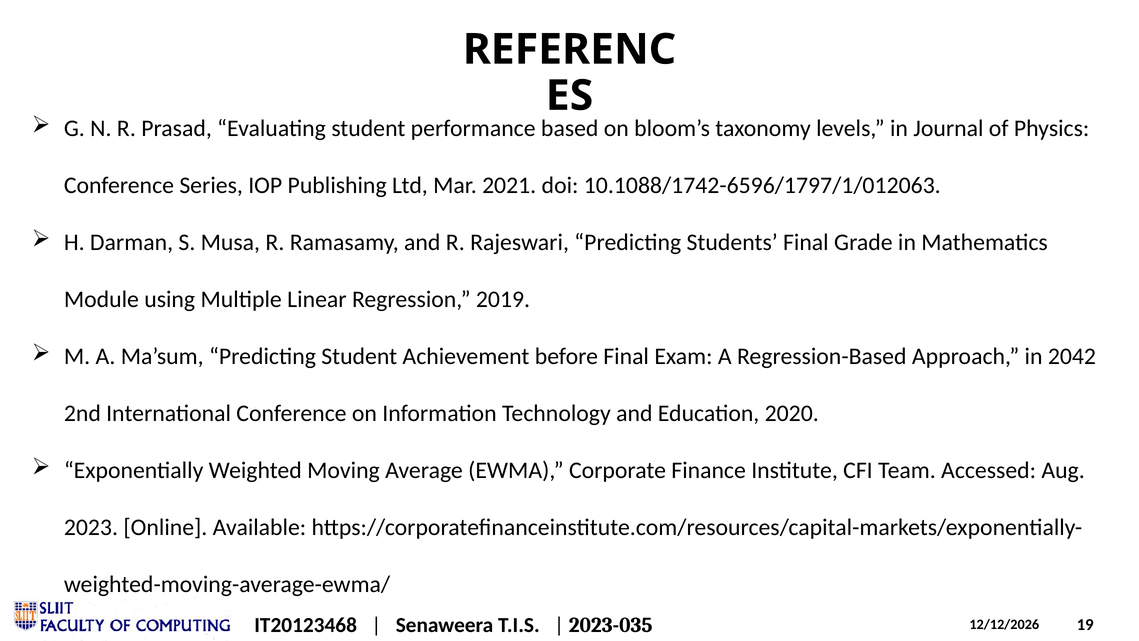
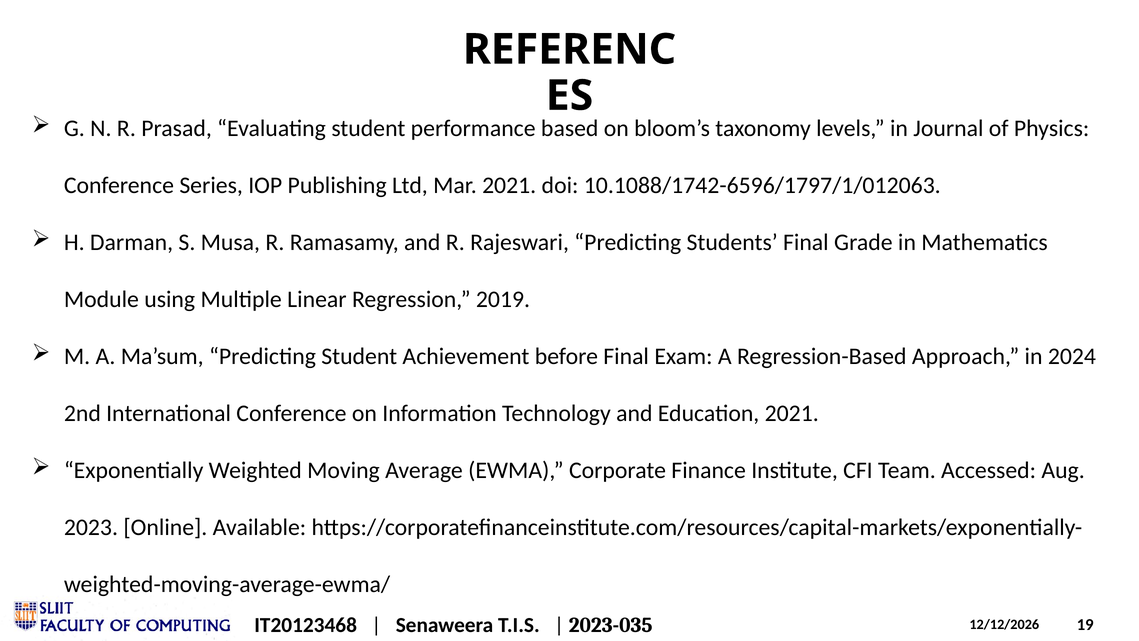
2042: 2042 -> 2024
Education 2020: 2020 -> 2021
